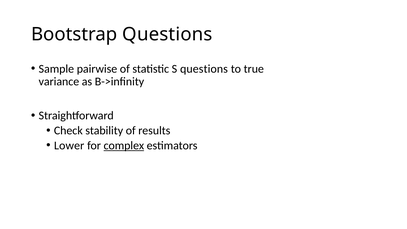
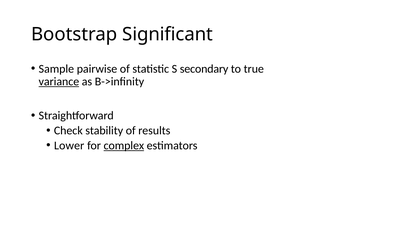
Bootstrap Questions: Questions -> Significant
S questions: questions -> secondary
variance underline: none -> present
